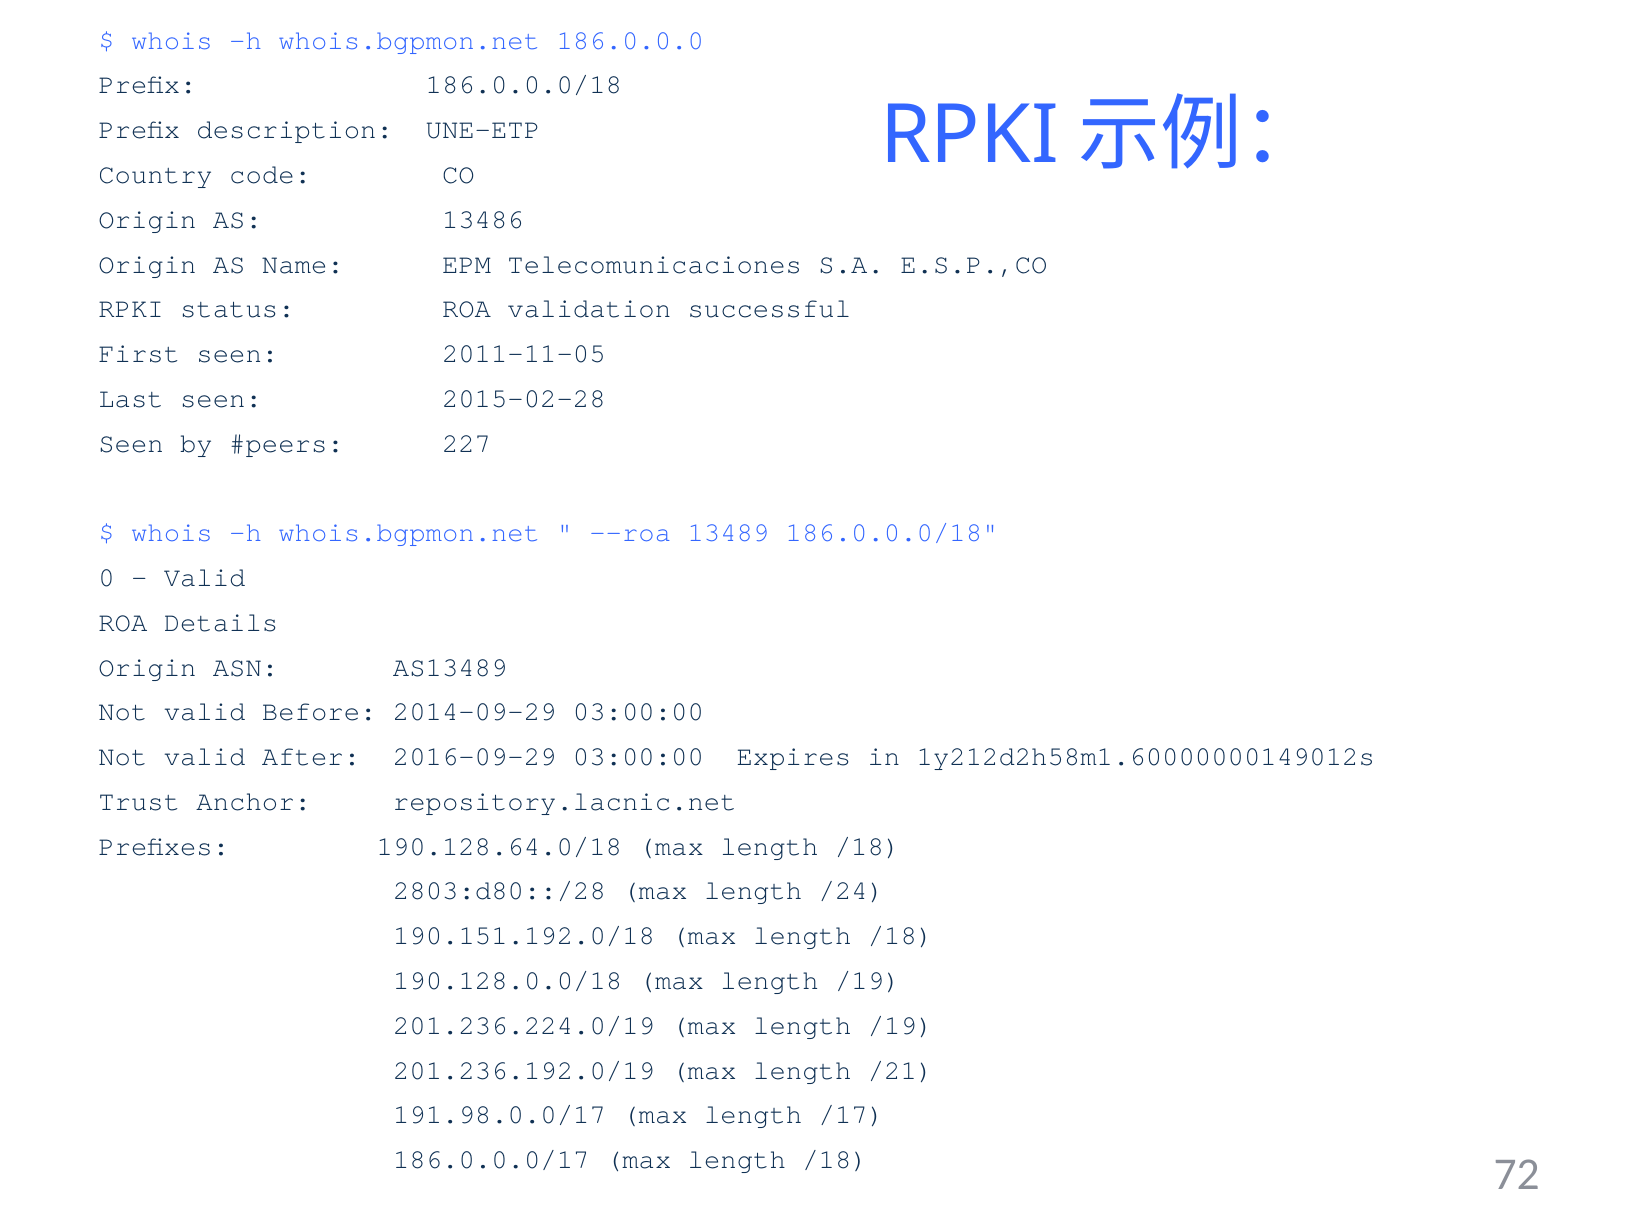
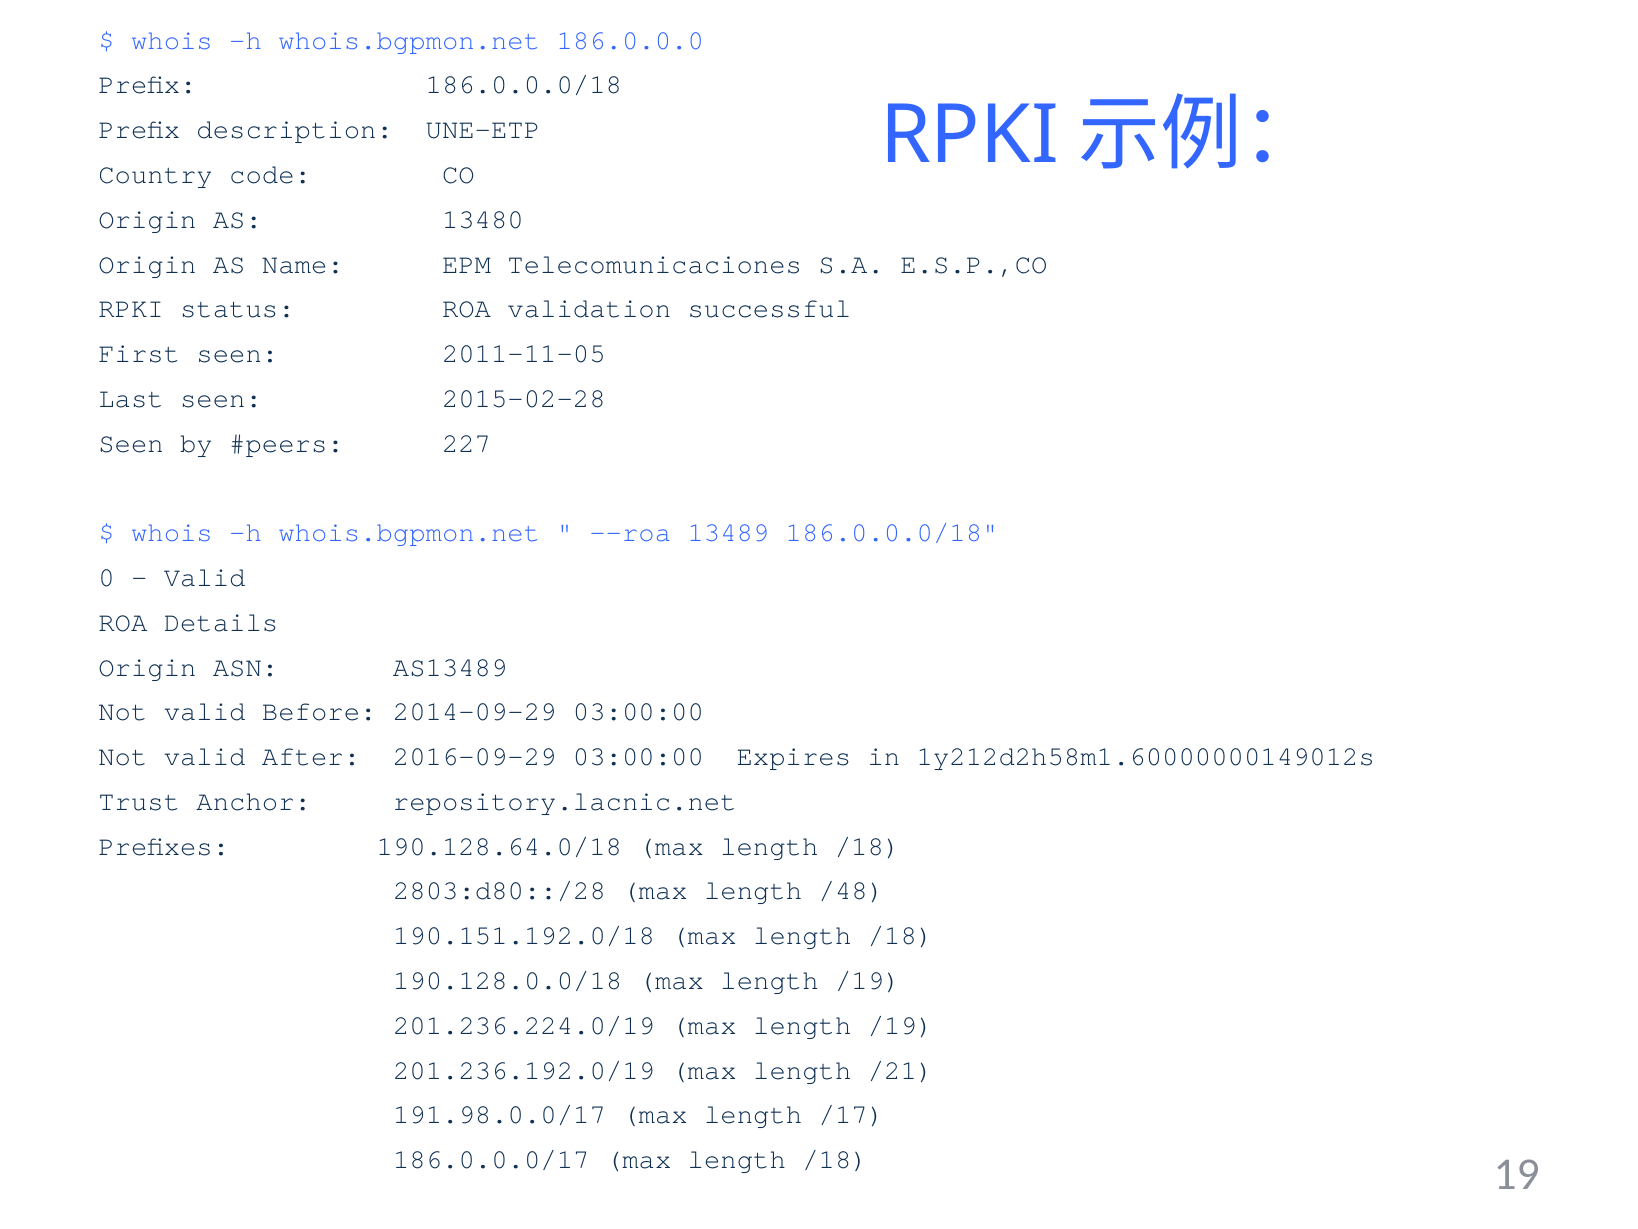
13486: 13486 -> 13480
/24: /24 -> /48
72: 72 -> 19
